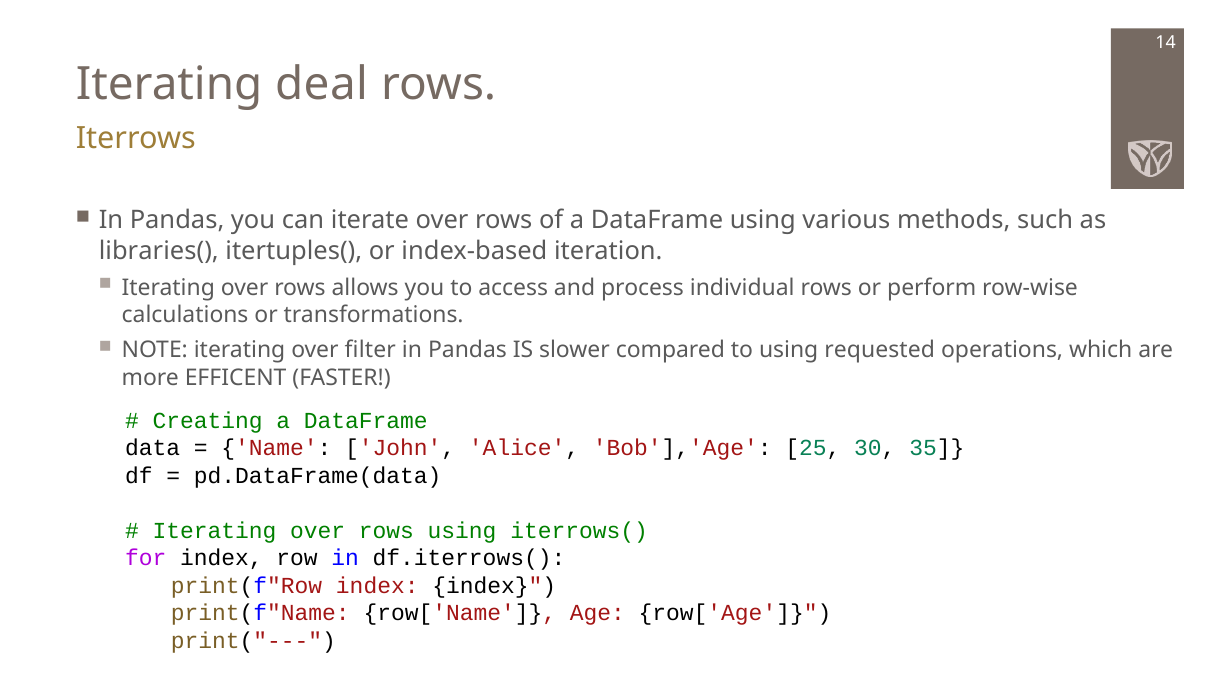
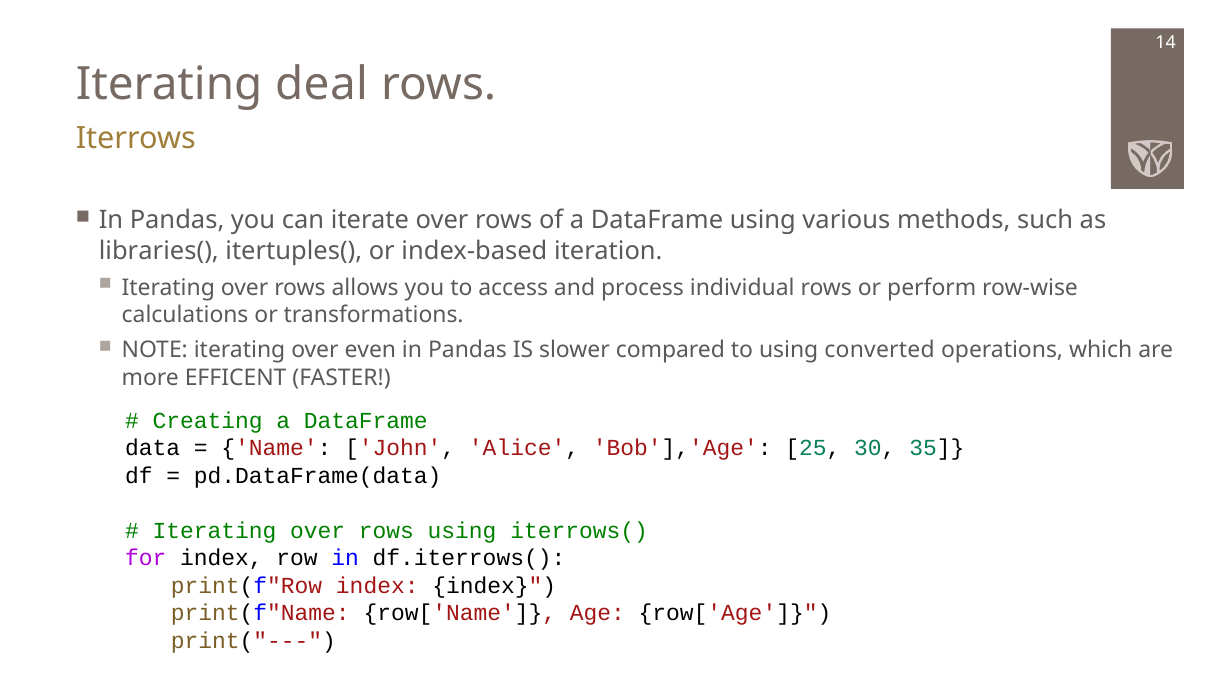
filter: filter -> even
requested: requested -> converted
